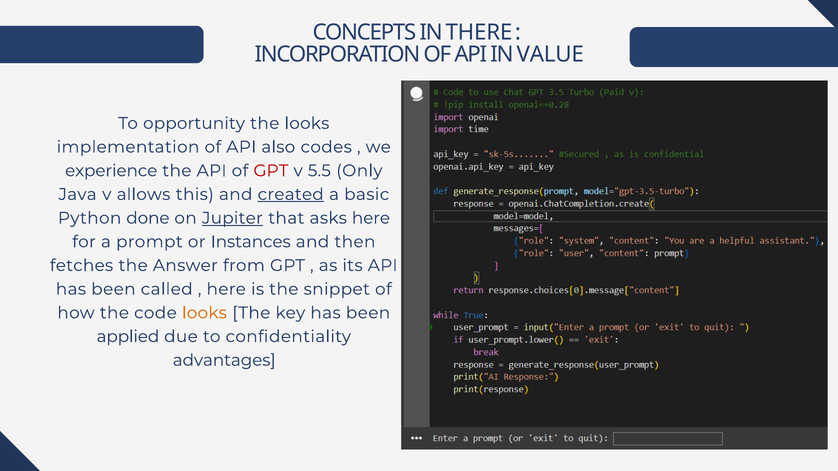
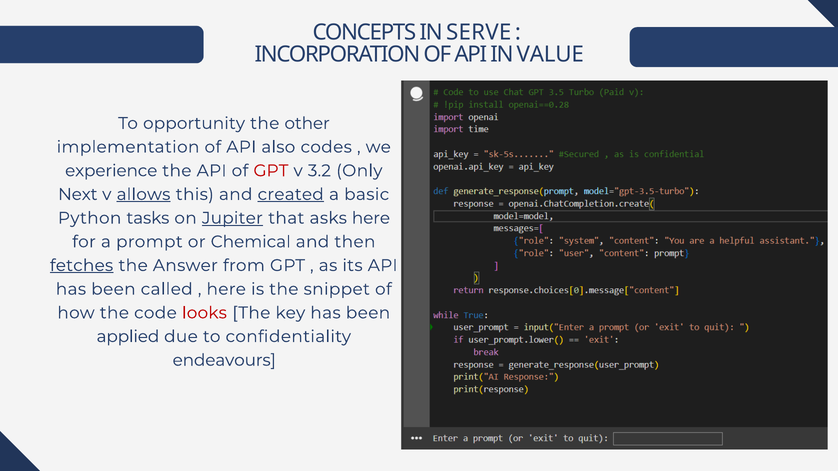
THERE: THERE -> SERVE
the looks: looks -> other
5.5: 5.5 -> 3.2
Java: Java -> Next
allows underline: none -> present
done: done -> tasks
Instances: Instances -> Chemical
fetches underline: none -> present
looks at (204, 313) colour: orange -> red
advantages: advantages -> endeavours
